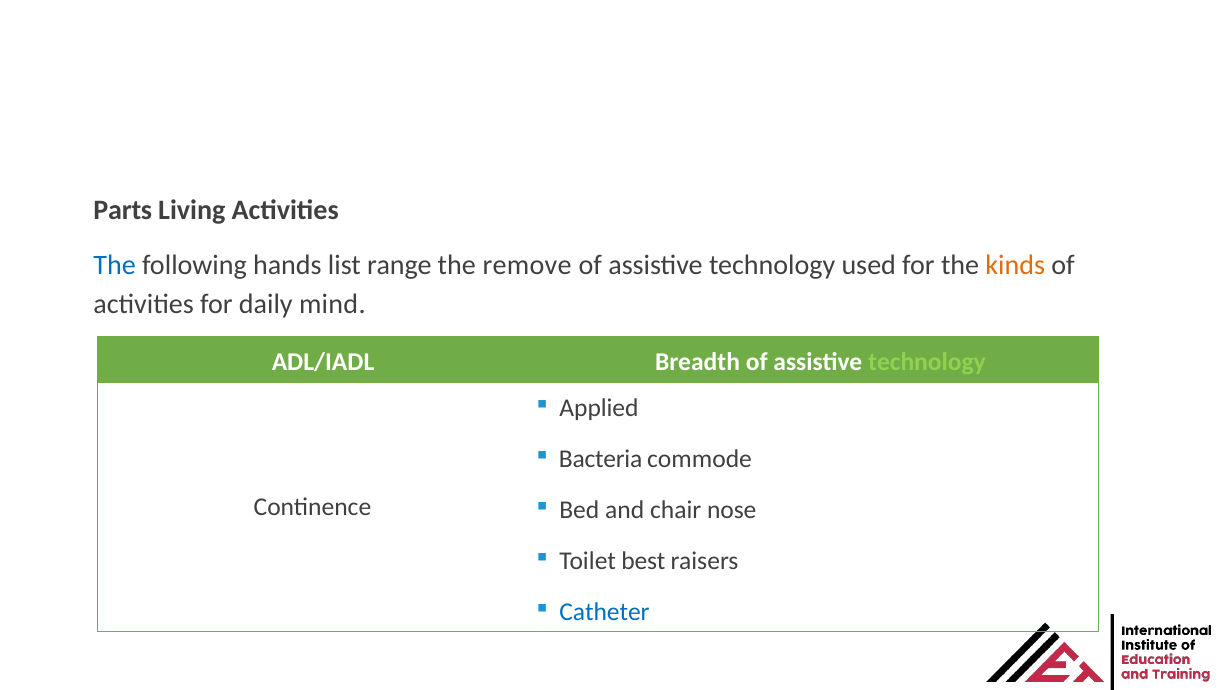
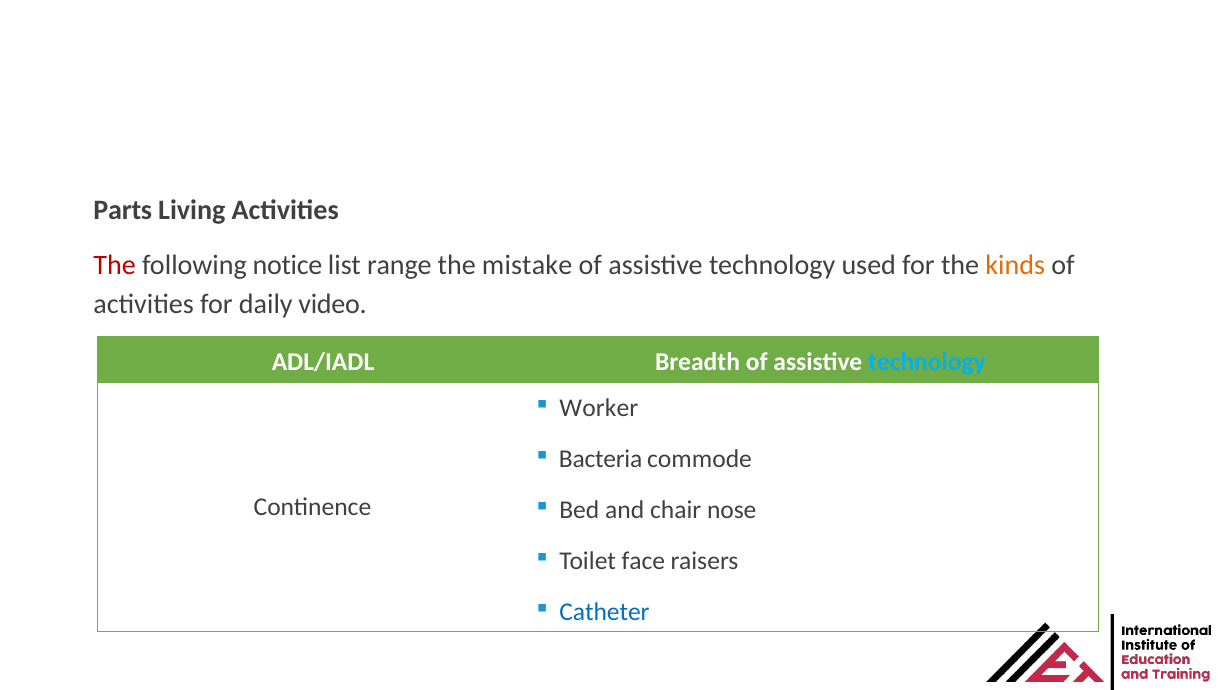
The at (115, 265) colour: blue -> red
hands: hands -> notice
remove: remove -> mistake
mind: mind -> video
technology at (927, 362) colour: light green -> light blue
Applied: Applied -> Worker
best: best -> face
